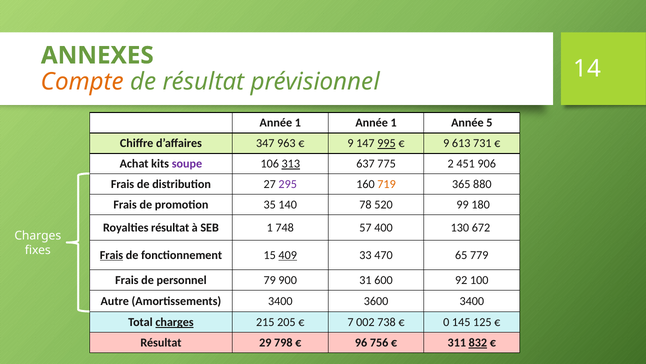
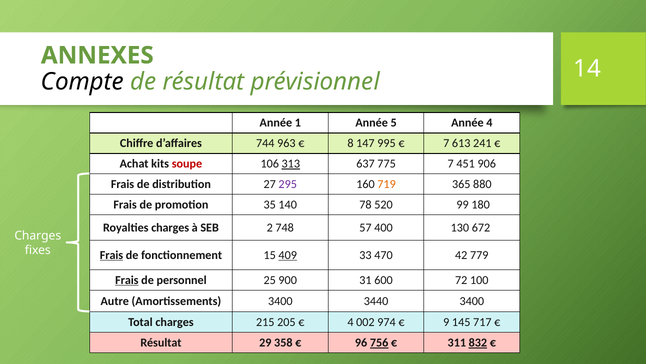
Compte colour: orange -> black
1 Année 1: 1 -> 5
Année 5: 5 -> 4
347: 347 -> 744
9 at (351, 143): 9 -> 8
995 underline: present -> none
9 at (446, 143): 9 -> 7
731: 731 -> 241
soupe colour: purple -> red
775 2: 2 -> 7
Royalties résultat: résultat -> charges
SEB 1: 1 -> 2
65: 65 -> 42
Frais at (127, 280) underline: none -> present
79: 79 -> 25
92: 92 -> 72
3600: 3600 -> 3440
charges at (175, 322) underline: present -> none
7 at (351, 322): 7 -> 4
738: 738 -> 974
0: 0 -> 9
125: 125 -> 717
798: 798 -> 358
756 underline: none -> present
